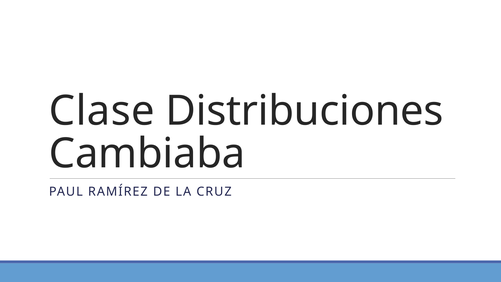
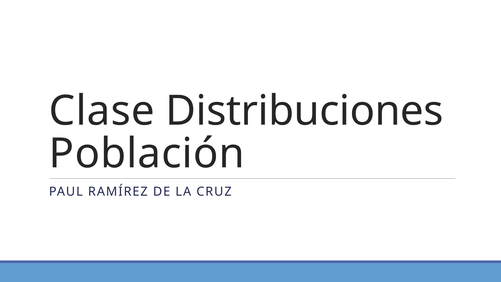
Cambiaba: Cambiaba -> Población
